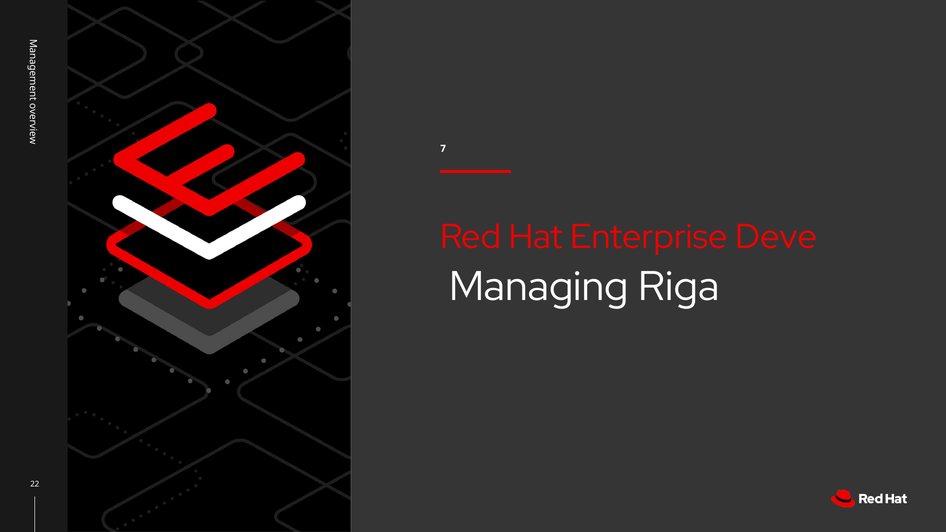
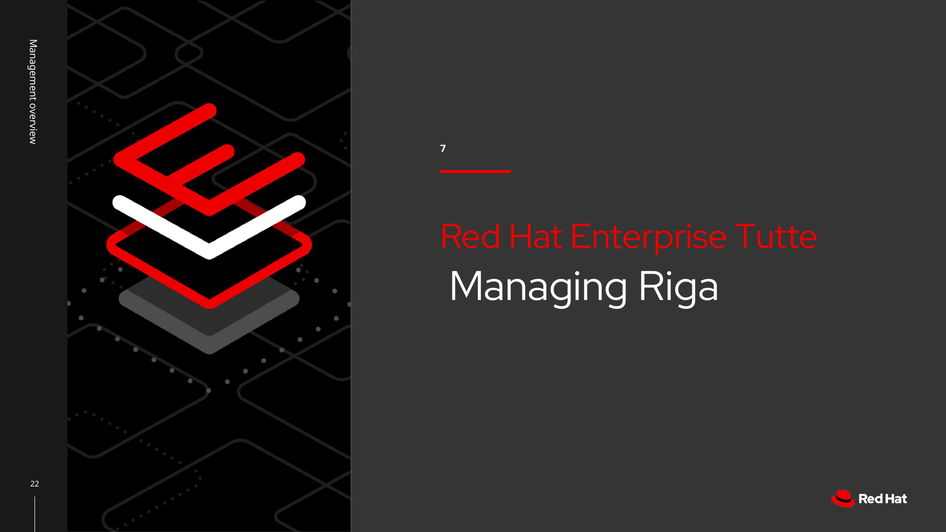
Deve: Deve -> Tutte
